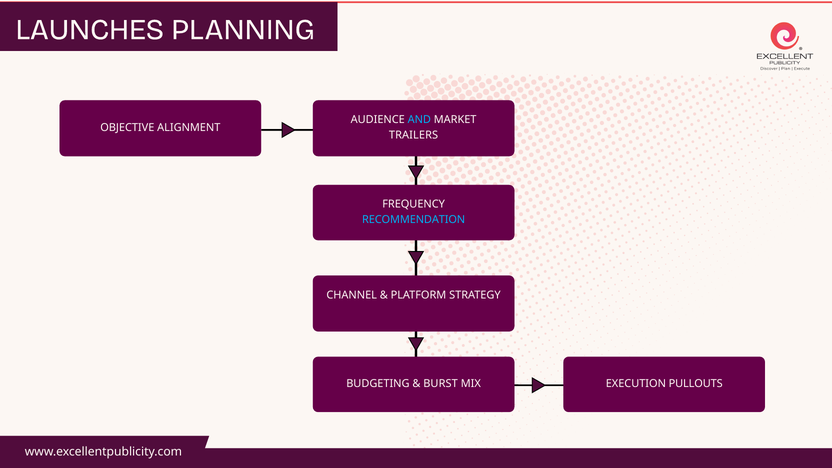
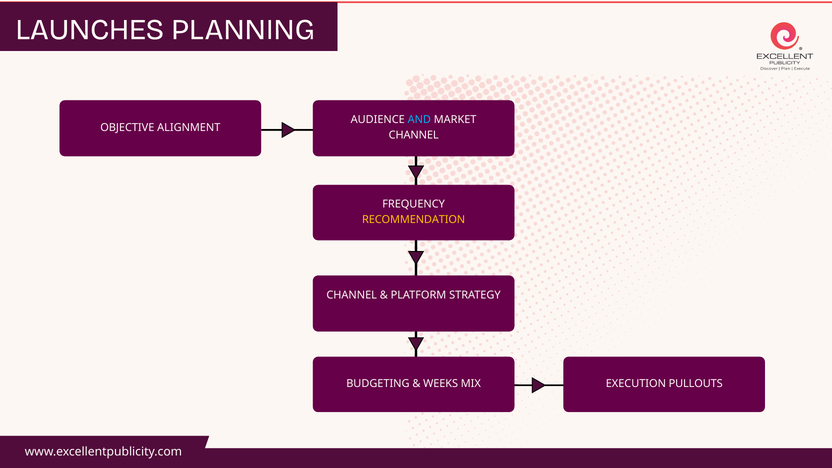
TRAILERS at (414, 135): TRAILERS -> CHANNEL
RECOMMENDATION colour: light blue -> yellow
BURST: BURST -> WEEKS
